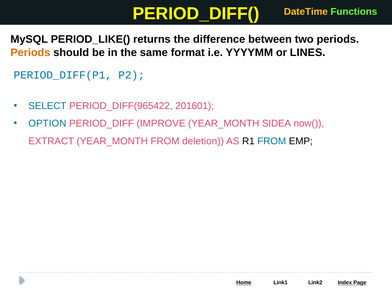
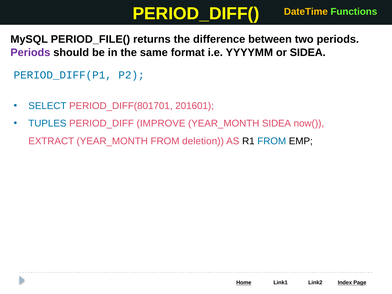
PERIOD_LIKE(: PERIOD_LIKE( -> PERIOD_FILE(
Periods at (30, 52) colour: orange -> purple
or LINES: LINES -> SIDEA
PERIOD_DIFF(965422: PERIOD_DIFF(965422 -> PERIOD_DIFF(801701
OPTION: OPTION -> TUPLES
